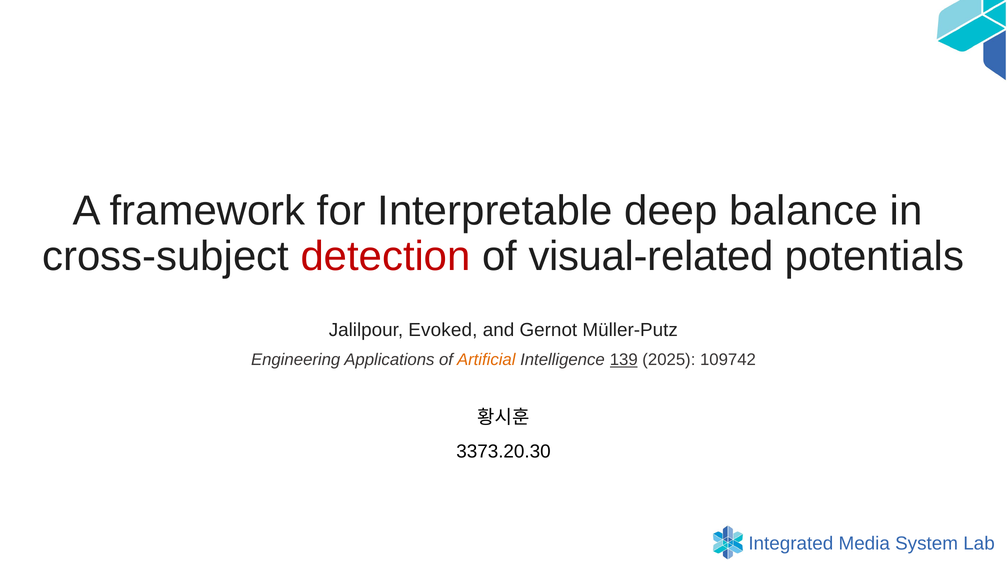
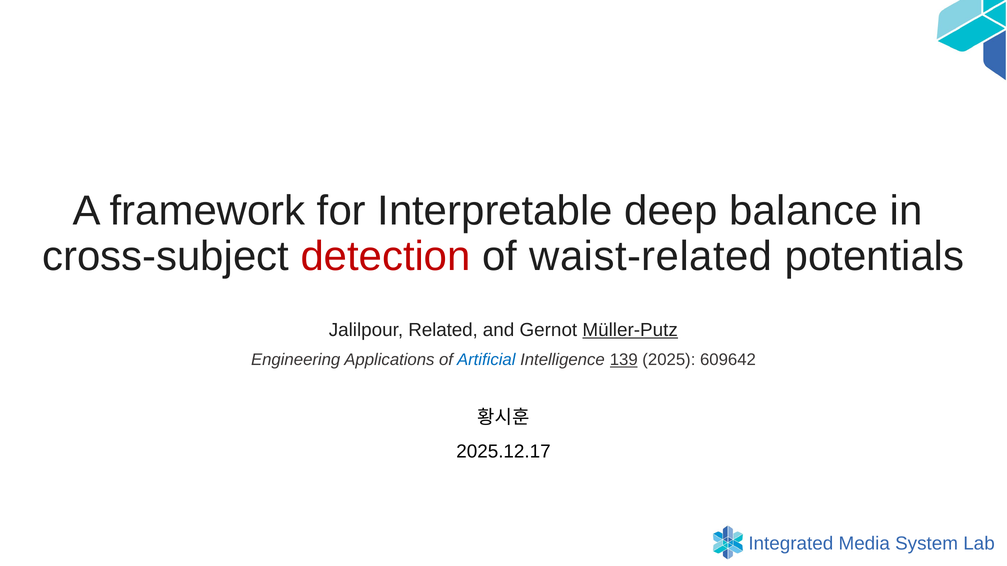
visual-related: visual-related -> waist-related
Evoked: Evoked -> Related
Müller-Putz underline: none -> present
Artificial colour: orange -> blue
109742: 109742 -> 609642
3373.20.30: 3373.20.30 -> 2025.12.17
